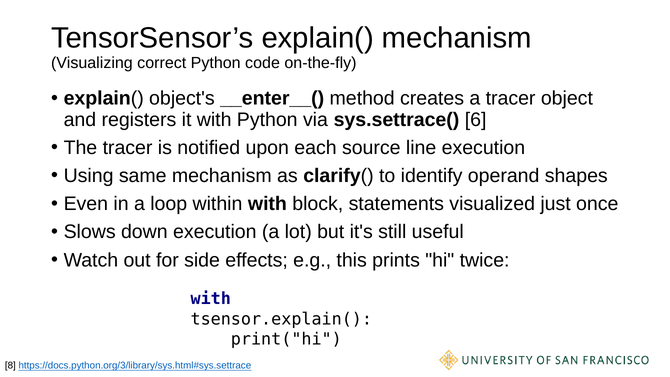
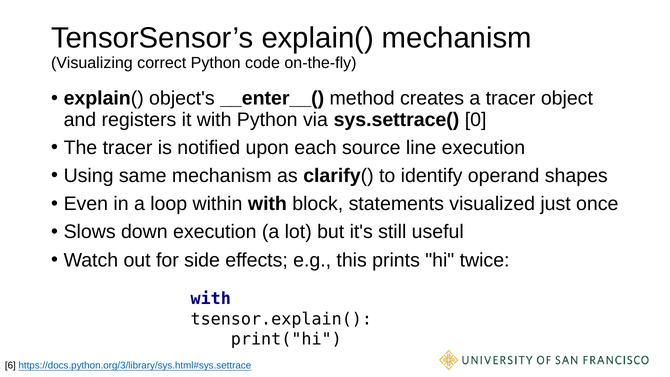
6: 6 -> 0
8: 8 -> 6
